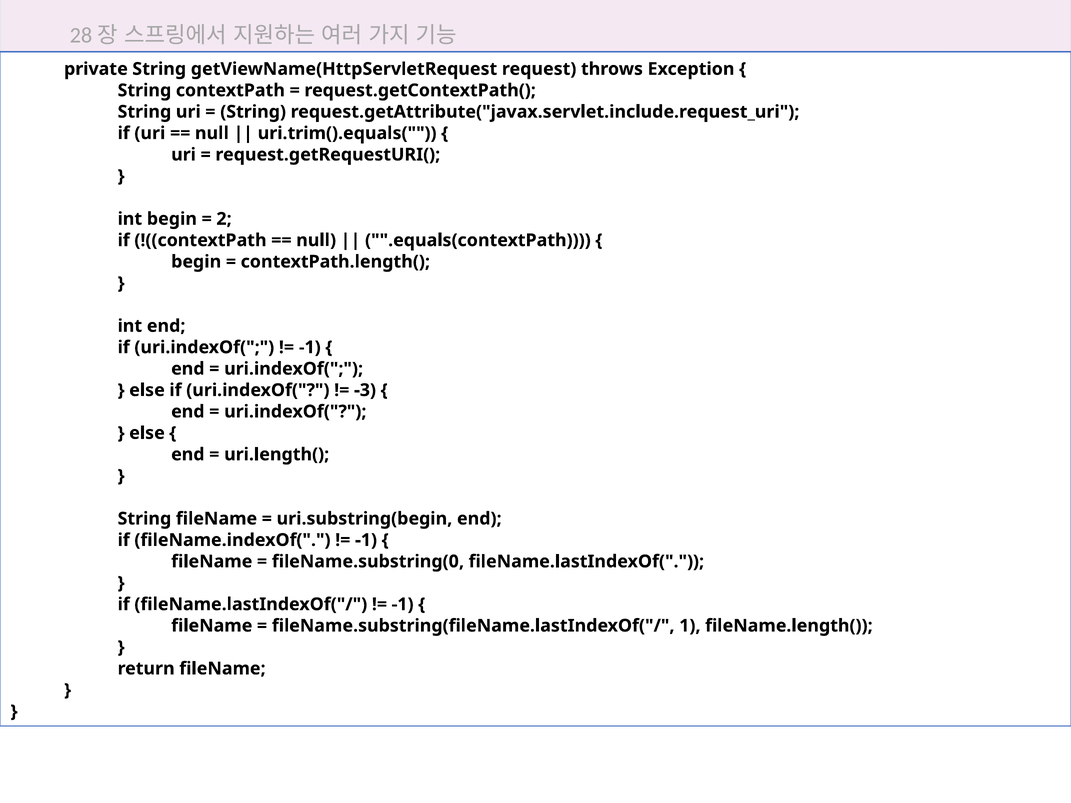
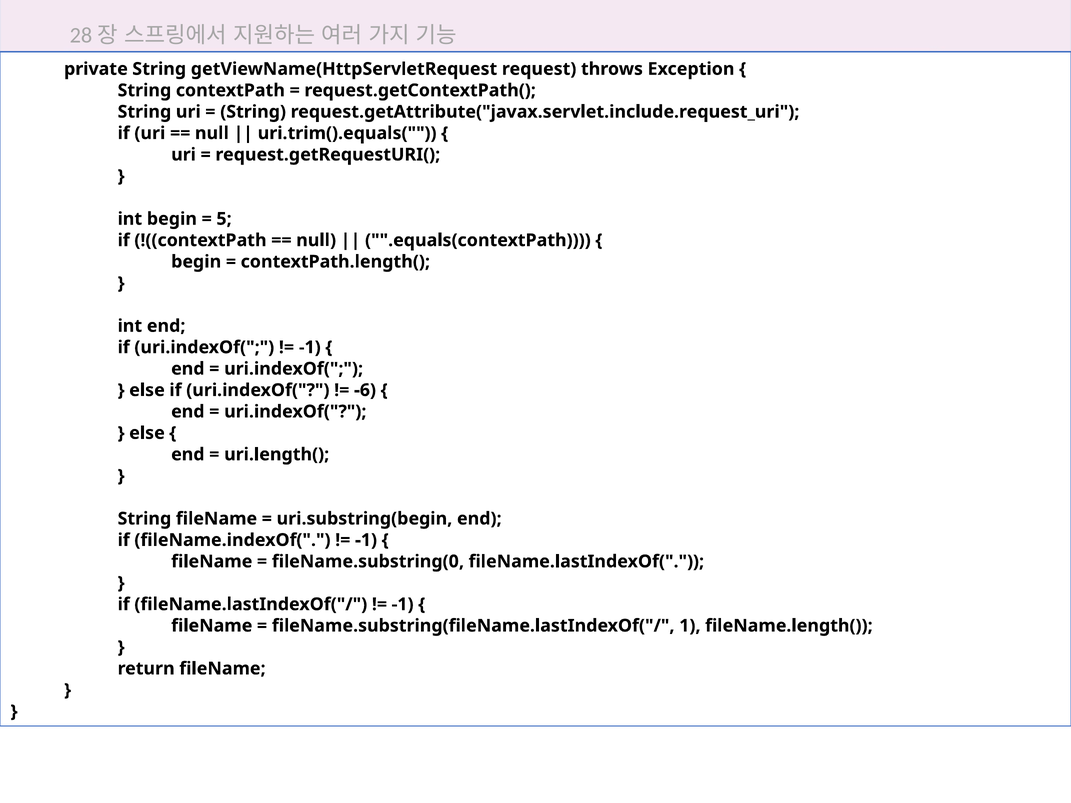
2: 2 -> 5
-3: -3 -> -6
